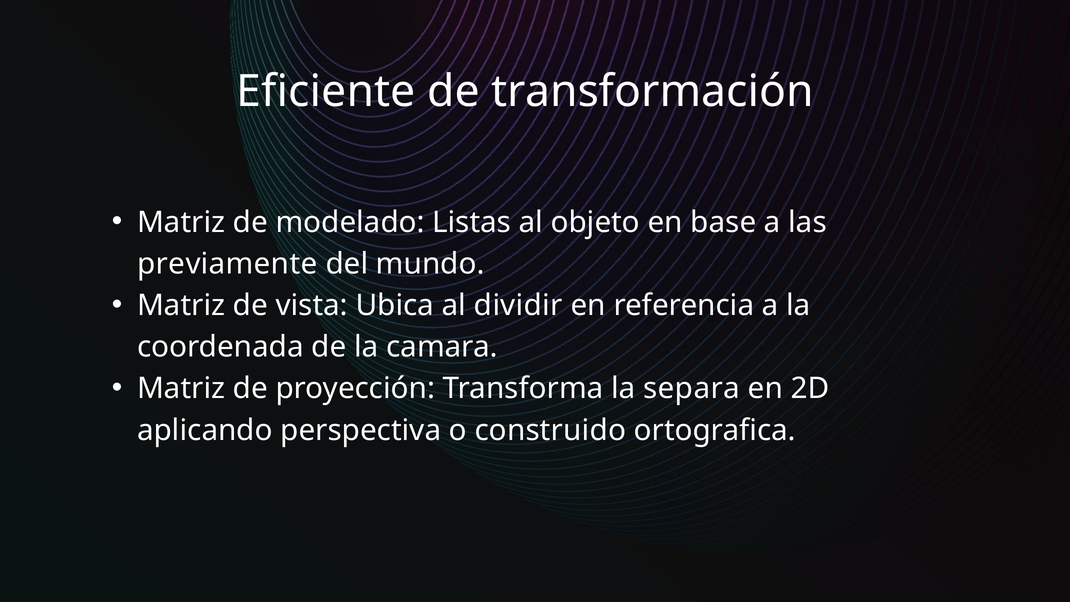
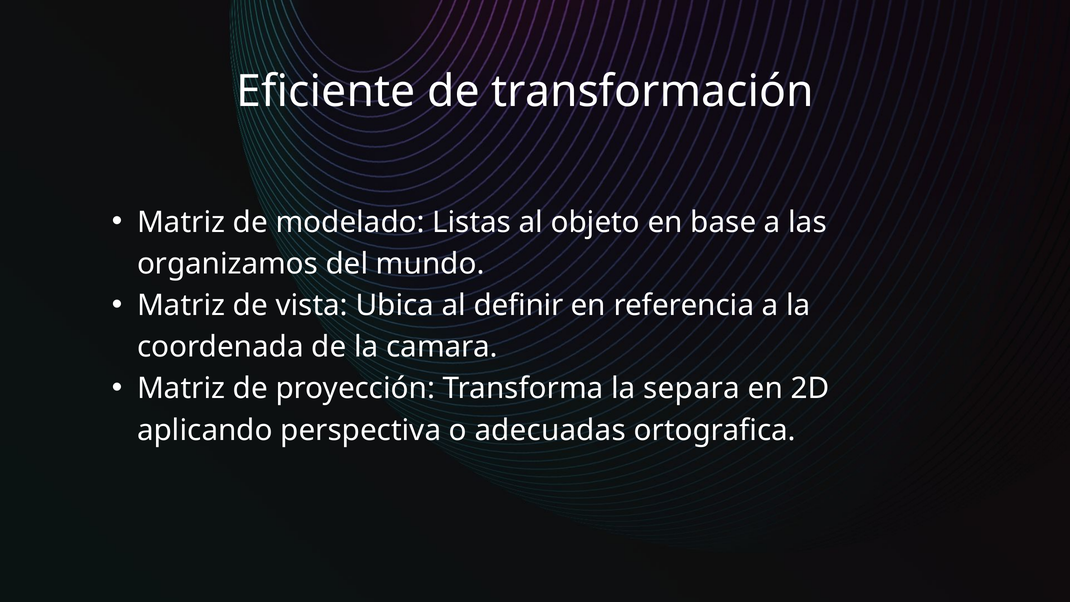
previamente: previamente -> organizamos
dividir: dividir -> definir
construido: construido -> adecuadas
